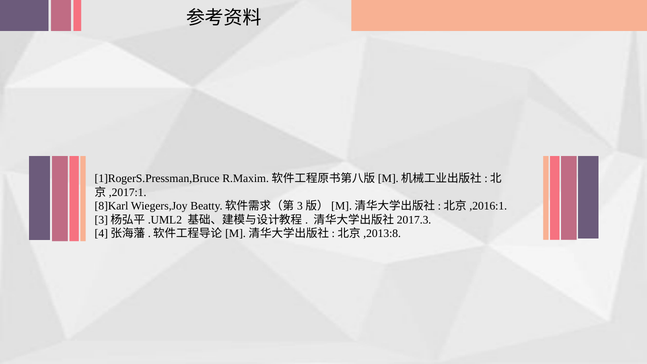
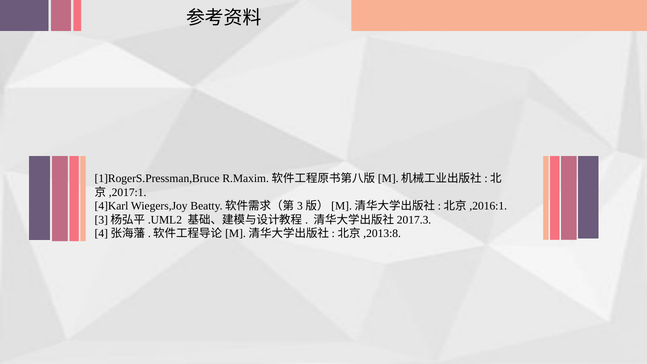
8]Karl: 8]Karl -> 4]Karl
